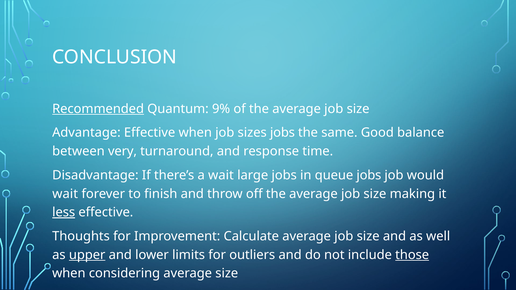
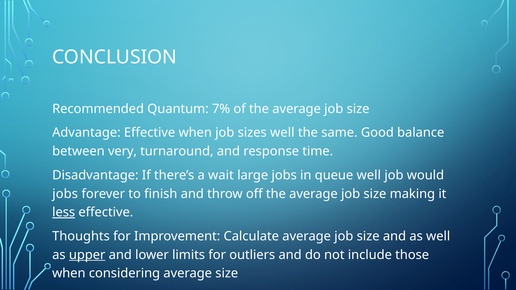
Recommended underline: present -> none
9%: 9% -> 7%
sizes jobs: jobs -> well
queue jobs: jobs -> well
wait at (65, 194): wait -> jobs
those underline: present -> none
